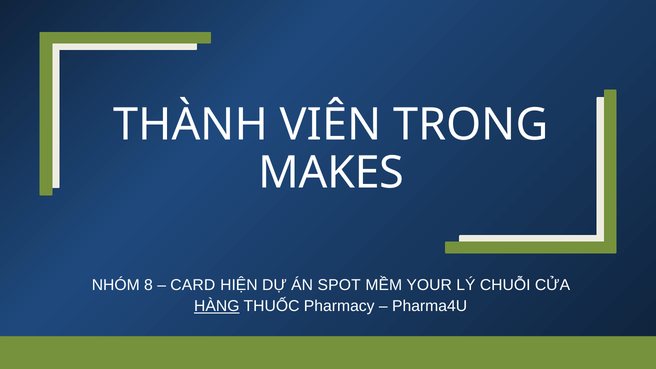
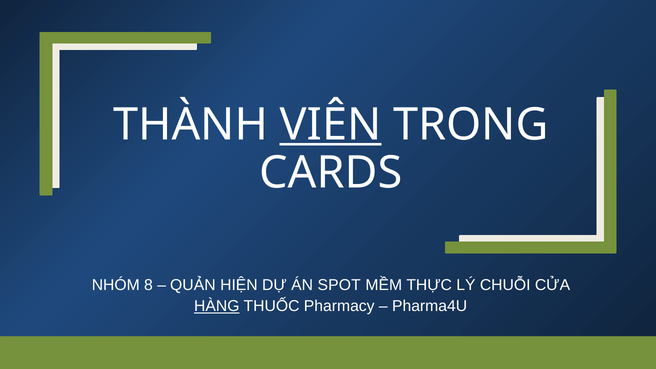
VIÊN underline: none -> present
MAKES: MAKES -> CARDS
CARD: CARD -> QUẢN
YOUR: YOUR -> THỰC
